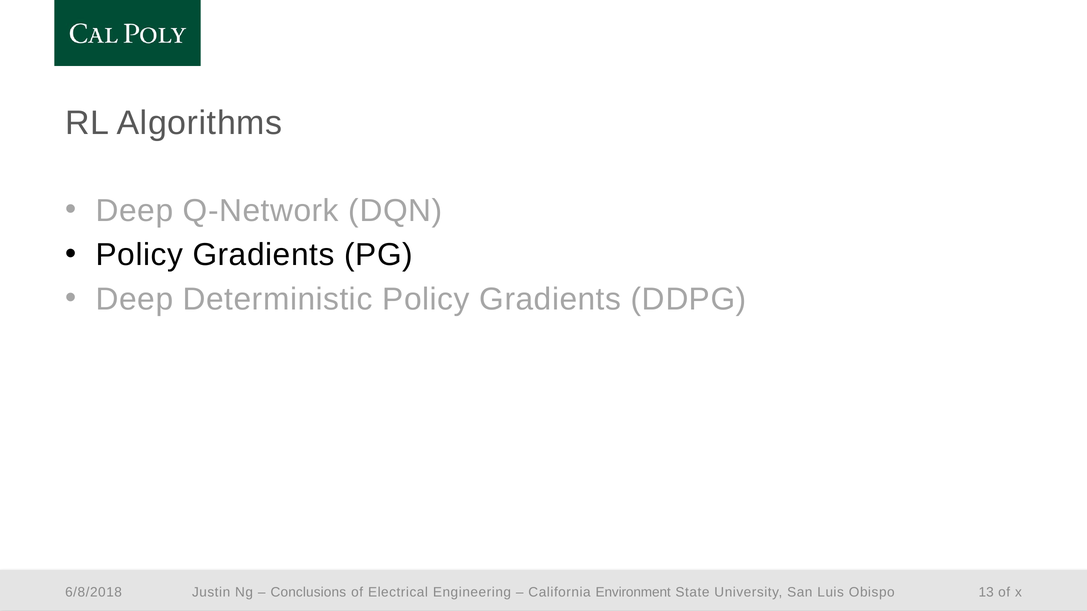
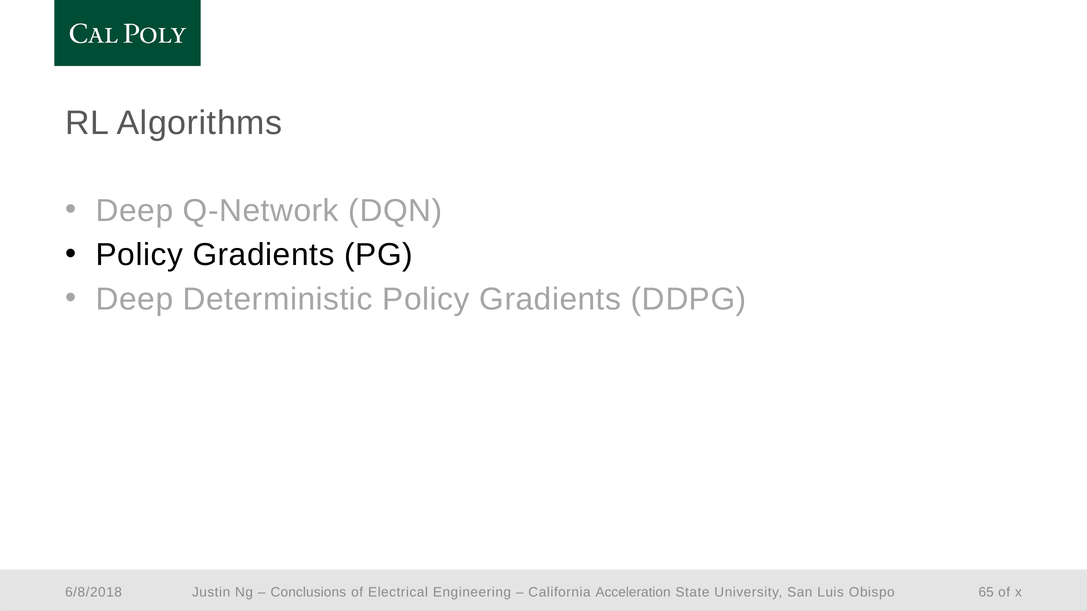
Environment: Environment -> Acceleration
13: 13 -> 65
